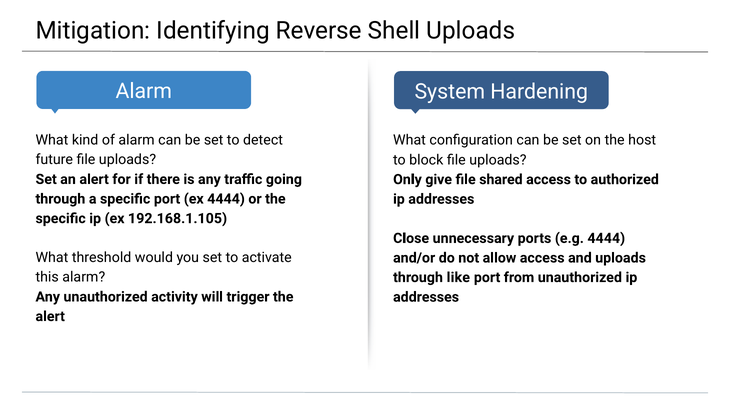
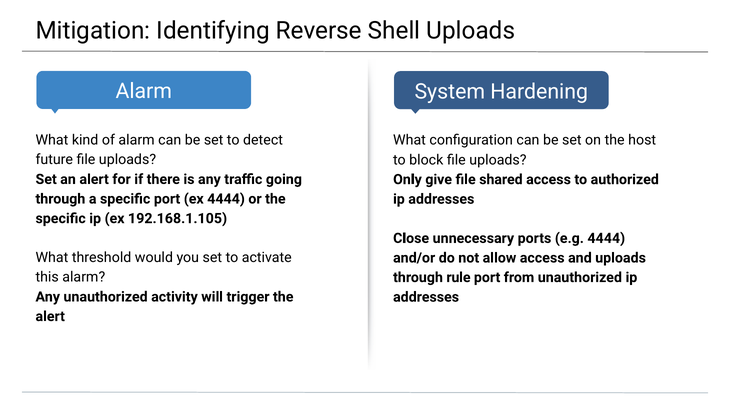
like: like -> rule
